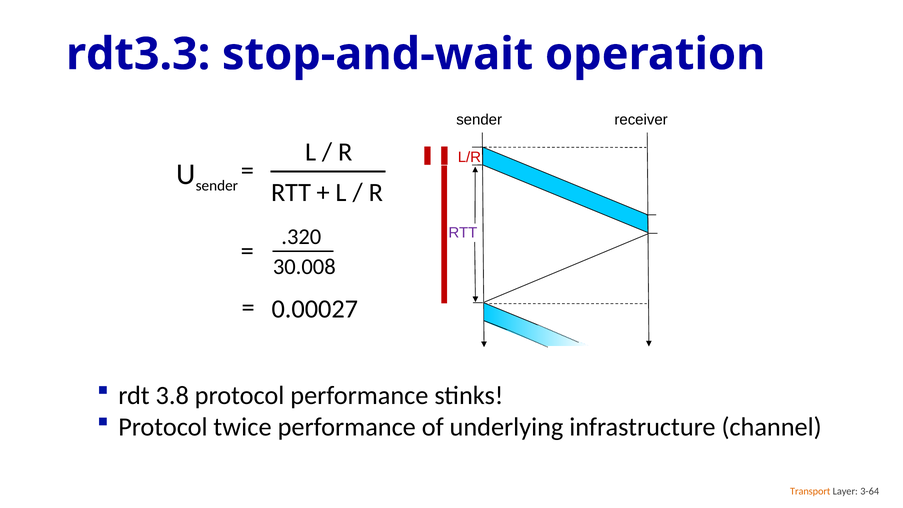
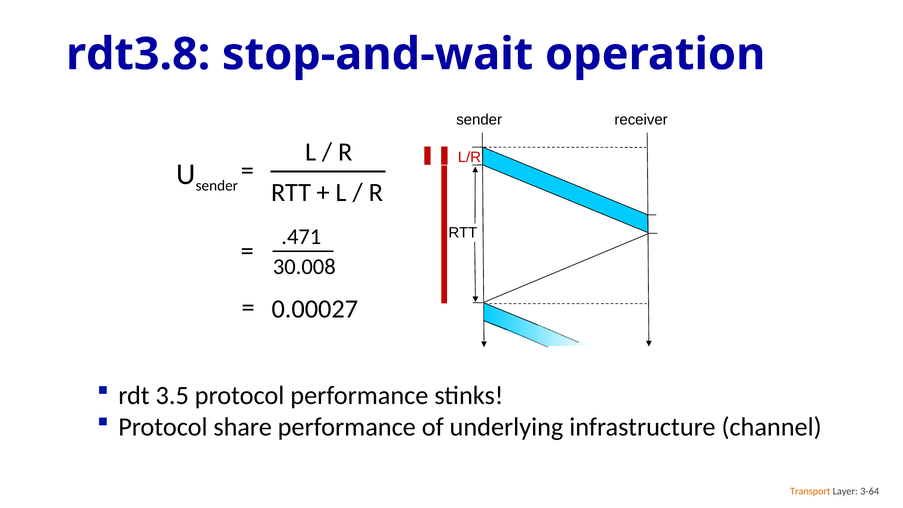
rdt3.3: rdt3.3 -> rdt3.8
RTT at (463, 233) colour: purple -> black
.320: .320 -> .471
3.8: 3.8 -> 3.5
twice: twice -> share
